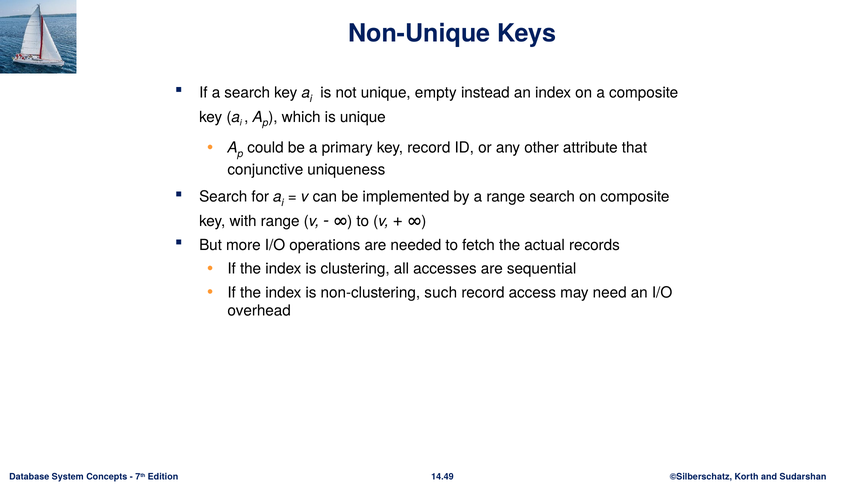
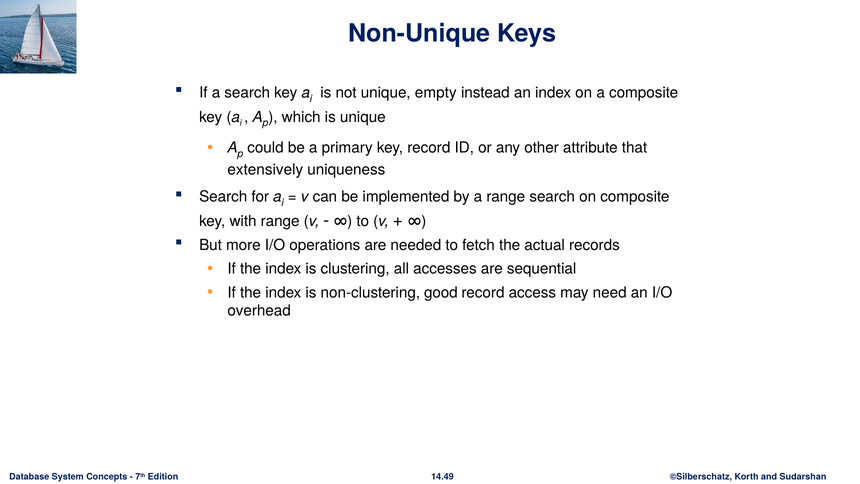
conjunctive: conjunctive -> extensively
such: such -> good
